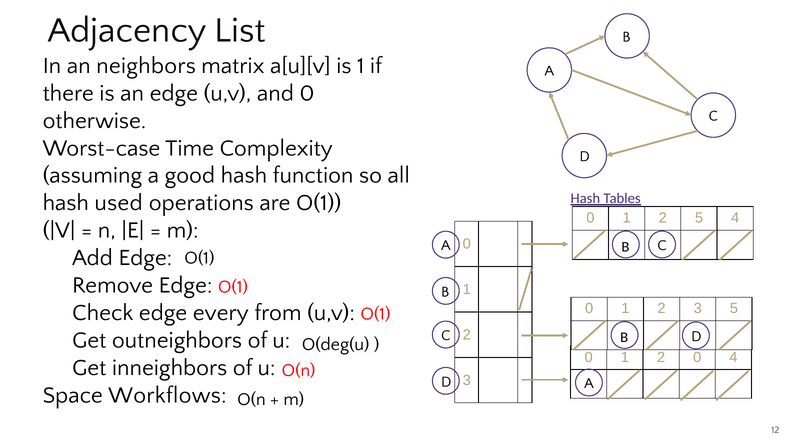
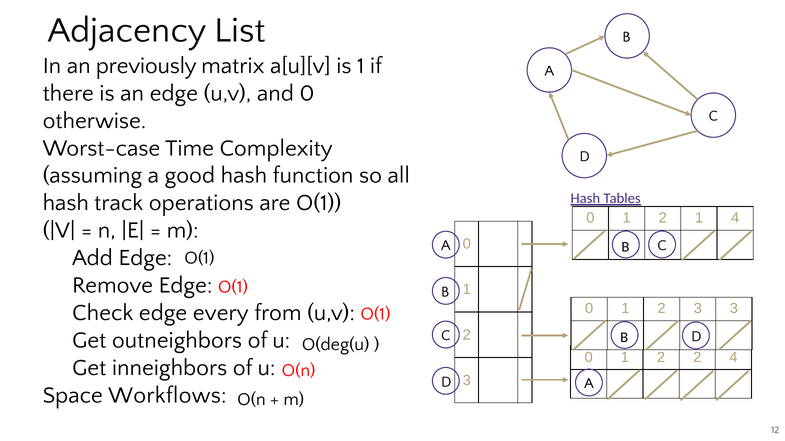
neighbors: neighbors -> previously
used: used -> track
2 5: 5 -> 1
3 5: 5 -> 3
2 0: 0 -> 2
